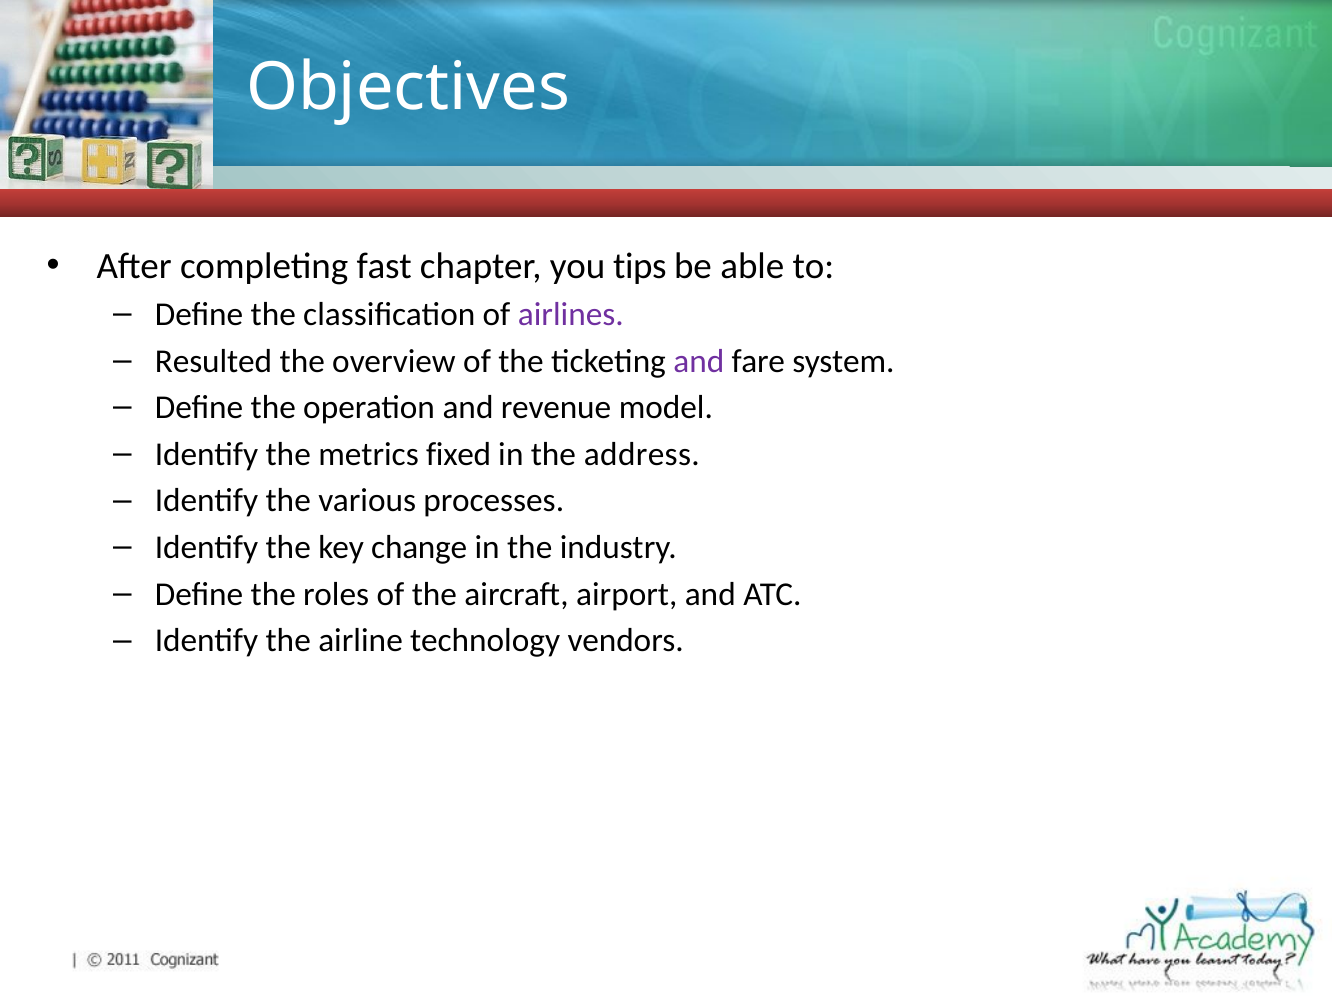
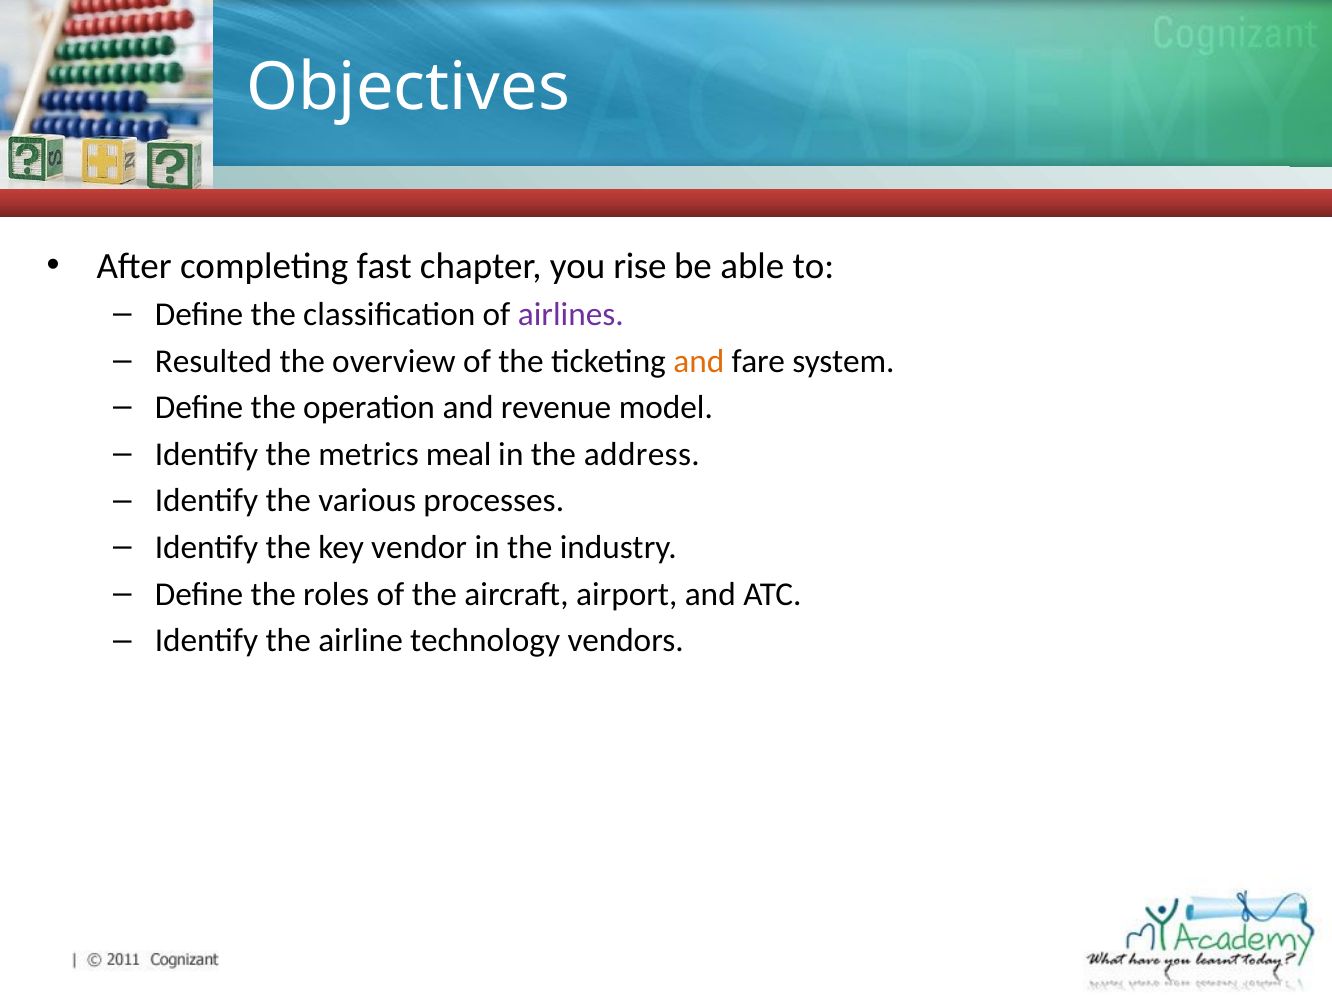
tips: tips -> rise
and at (699, 361) colour: purple -> orange
fixed: fixed -> meal
change: change -> vendor
